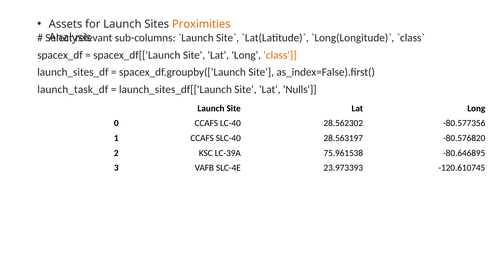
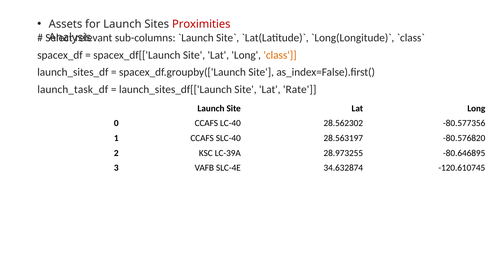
Proximities colour: orange -> red
Nulls: Nulls -> Rate
75.961538: 75.961538 -> 28.973255
23.973393: 23.973393 -> 34.632874
